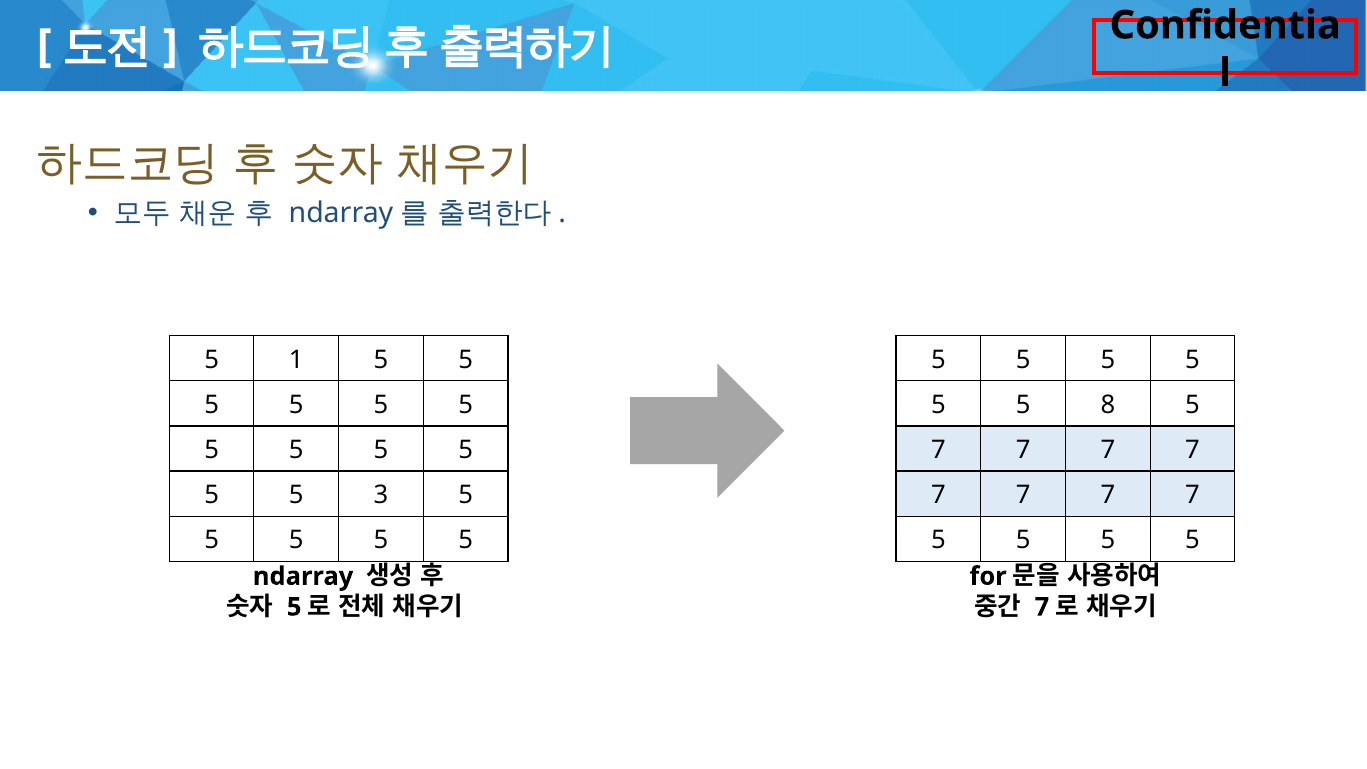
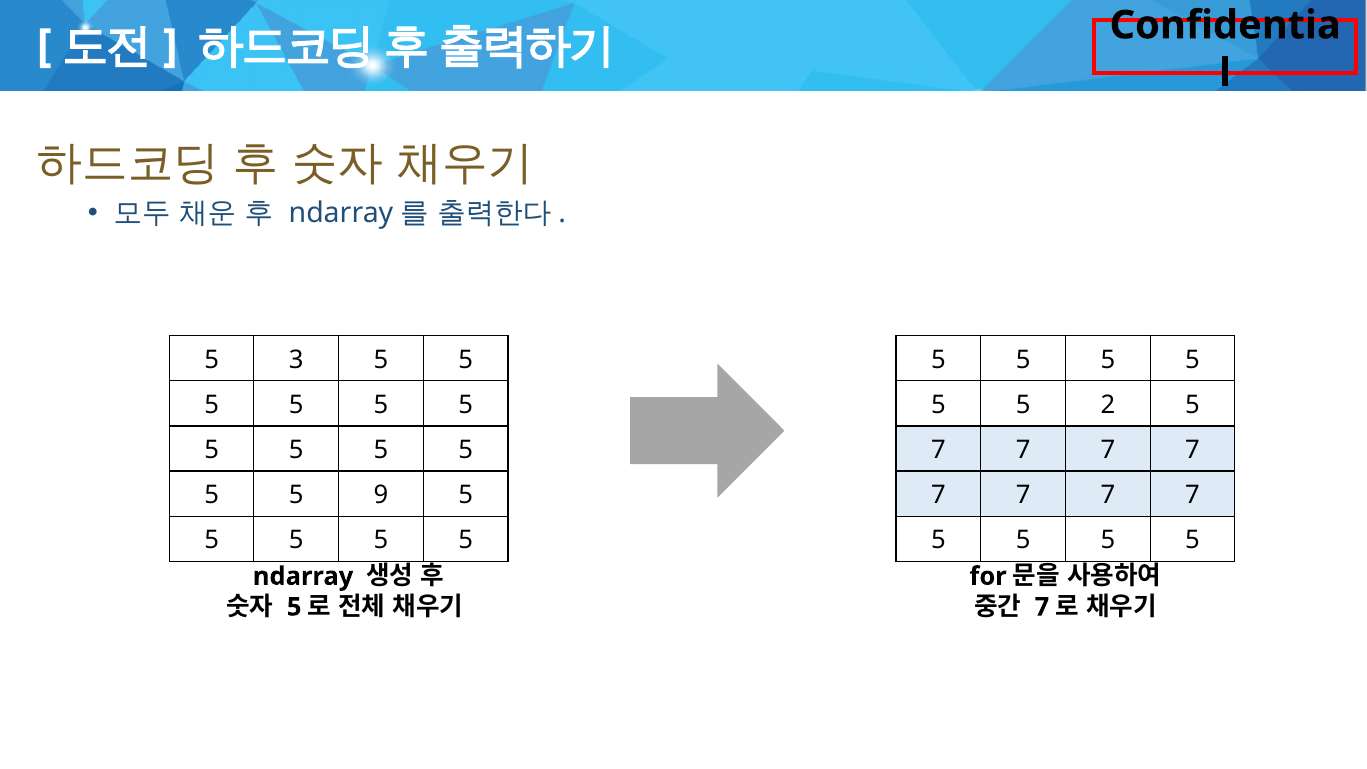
1: 1 -> 3
8: 8 -> 2
3: 3 -> 9
